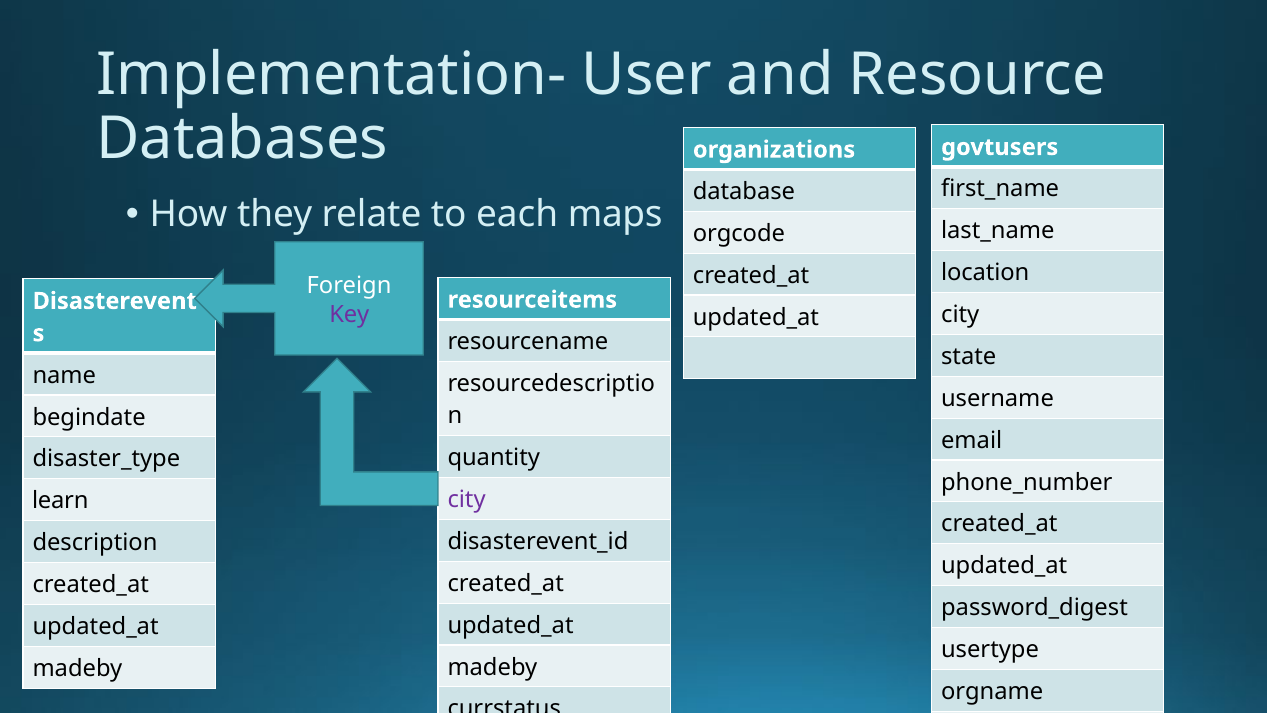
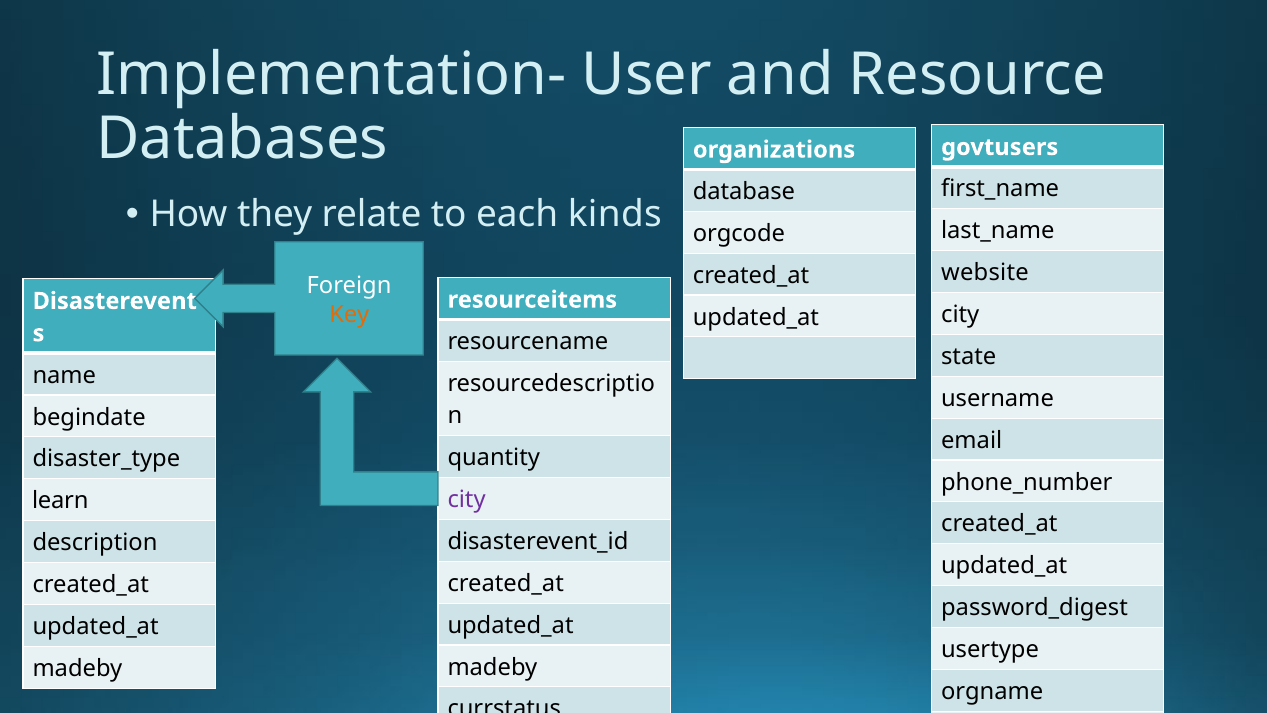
maps: maps -> kinds
location: location -> website
Key colour: purple -> orange
